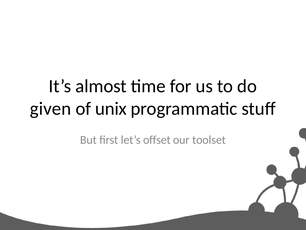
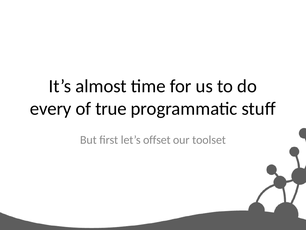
given: given -> every
unix: unix -> true
